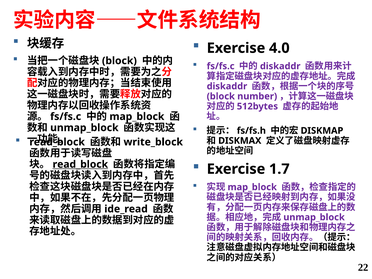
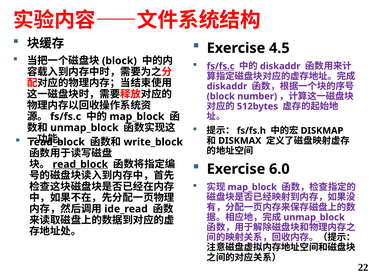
4.0: 4.0 -> 4.5
fs/fs.c at (221, 66) underline: none -> present
1.7: 1.7 -> 6.0
